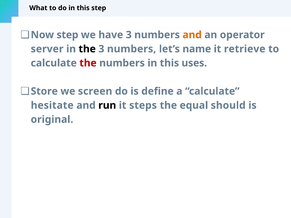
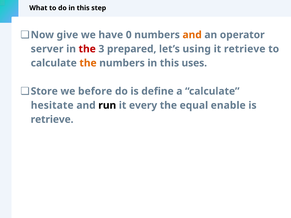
Now step: step -> give
have 3: 3 -> 0
the at (87, 49) colour: black -> red
numbers at (132, 49): numbers -> prepared
name: name -> using
the at (88, 63) colour: red -> orange
screen: screen -> before
steps: steps -> every
should: should -> enable
original at (52, 120): original -> retrieve
